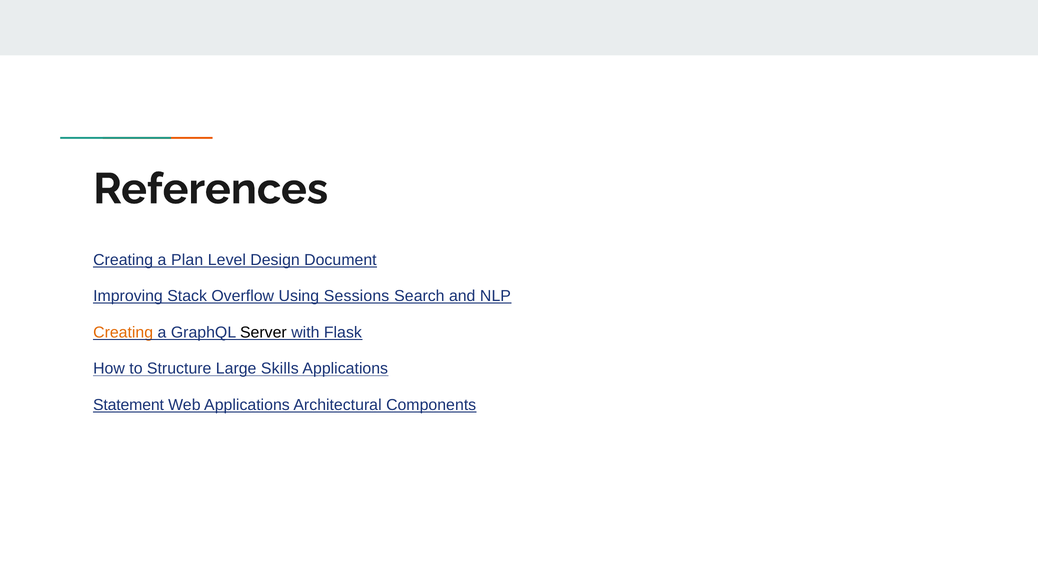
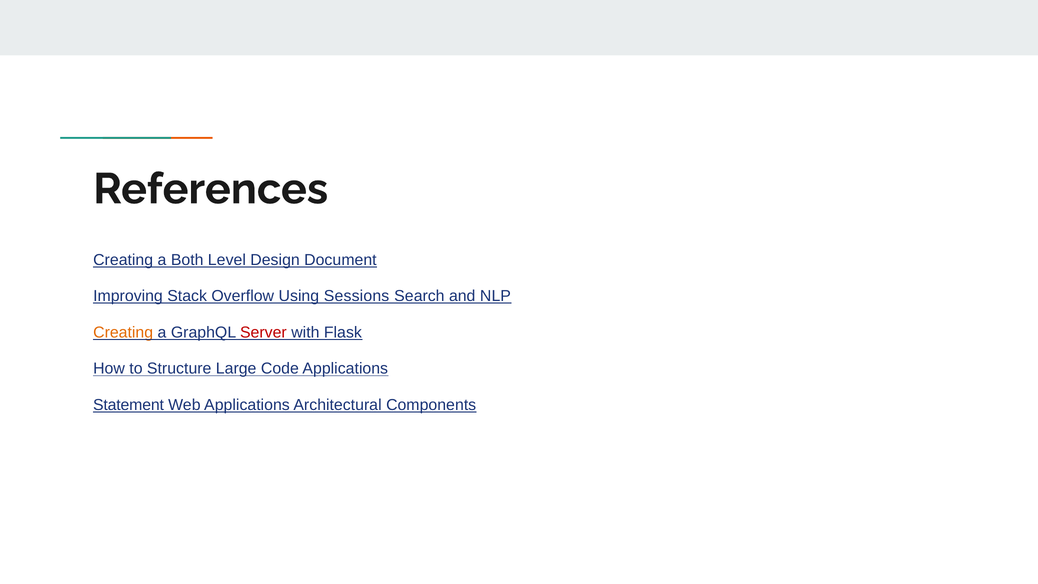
Plan: Plan -> Both
Server colour: black -> red
Skills: Skills -> Code
